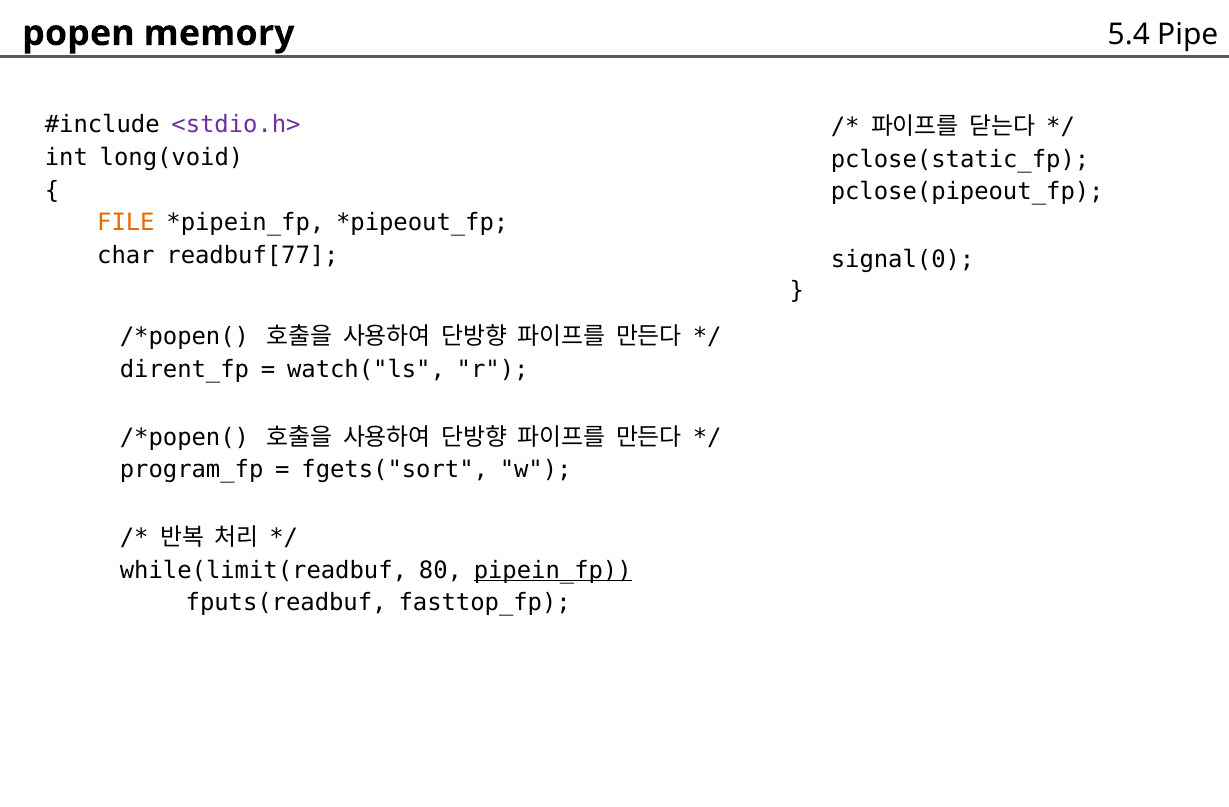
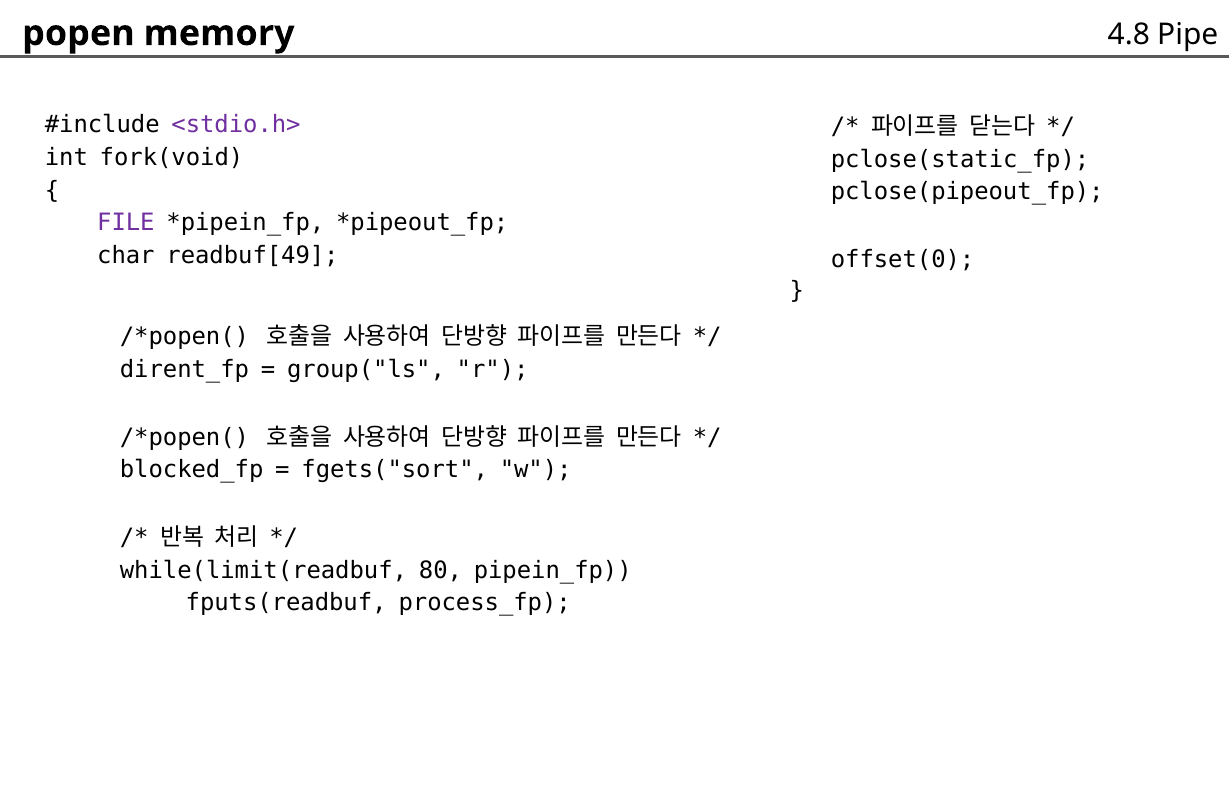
5.4: 5.4 -> 4.8
long(void: long(void -> fork(void
FILE colour: orange -> purple
readbuf[77: readbuf[77 -> readbuf[49
signal(0: signal(0 -> offset(0
watch("ls: watch("ls -> group("ls
program_fp: program_fp -> blocked_fp
pipein_fp underline: present -> none
fasttop_fp: fasttop_fp -> process_fp
